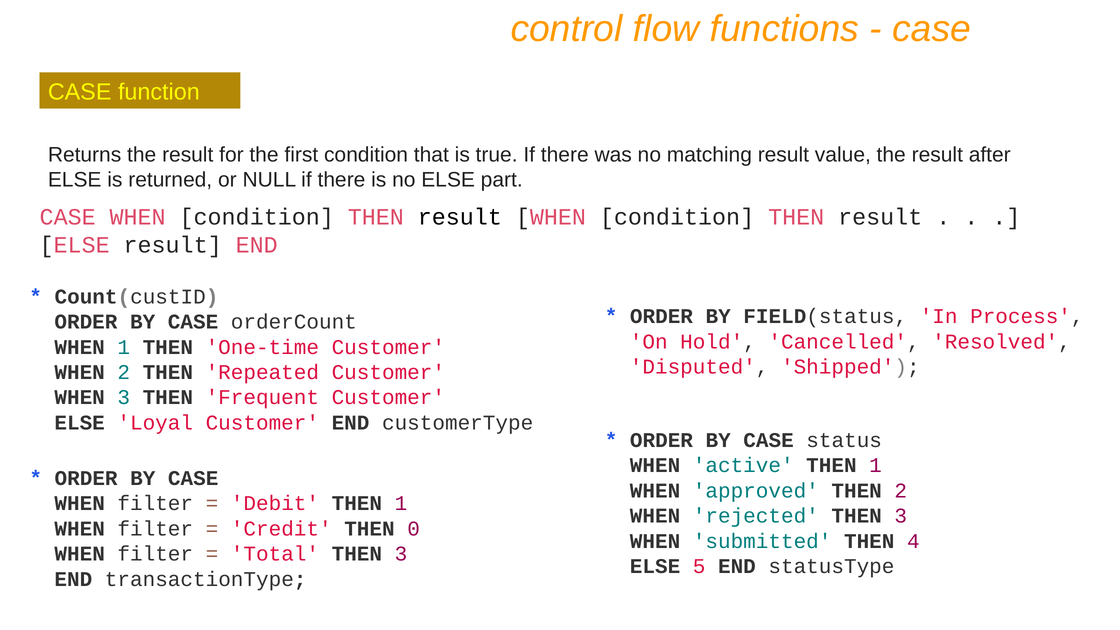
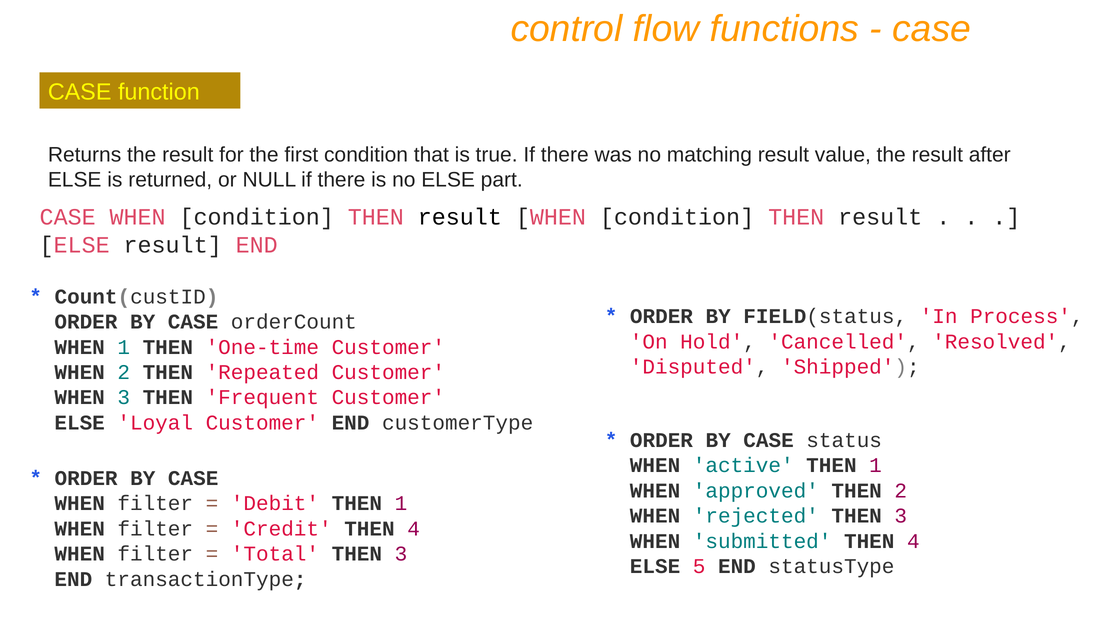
Credit THEN 0: 0 -> 4
